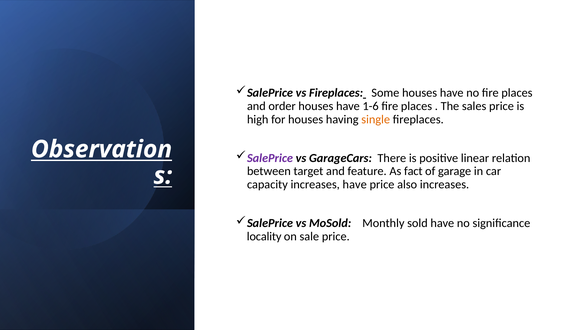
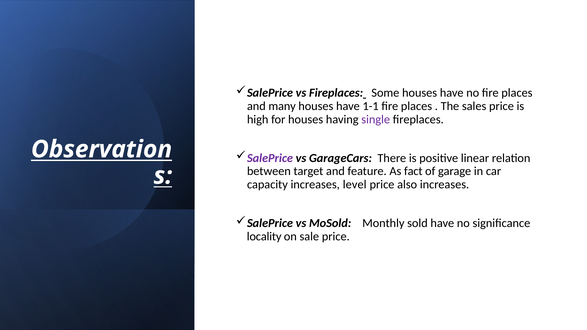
order: order -> many
1-6: 1-6 -> 1-1
single colour: orange -> purple
increases have: have -> level
